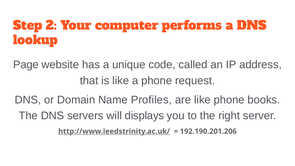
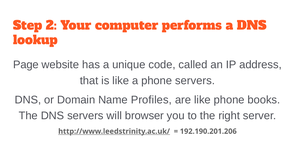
phone request: request -> servers
displays: displays -> browser
